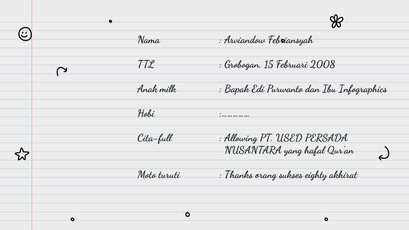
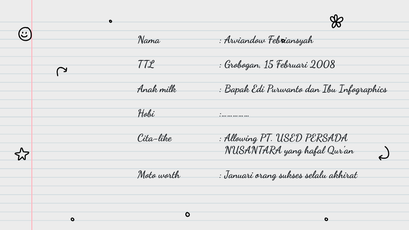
Cita-full: Cita-full -> Cita-like
turuti: turuti -> worth
Thanks: Thanks -> Januari
eighty: eighty -> selalu
